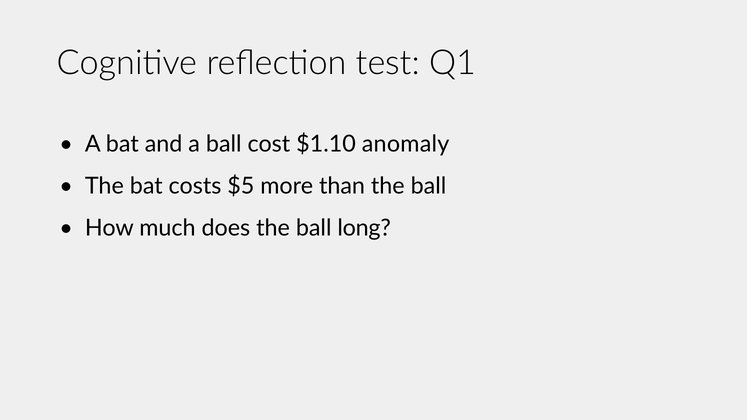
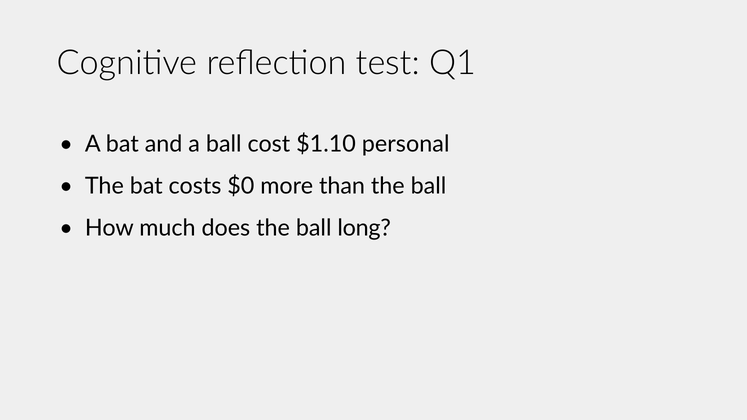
anomaly: anomaly -> personal
$5: $5 -> $0
